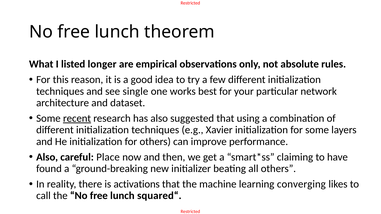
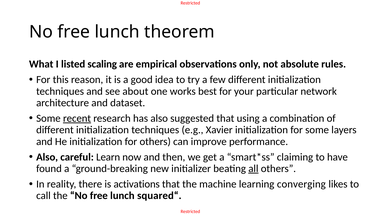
longer: longer -> scaling
single: single -> about
Place: Place -> Learn
all underline: none -> present
